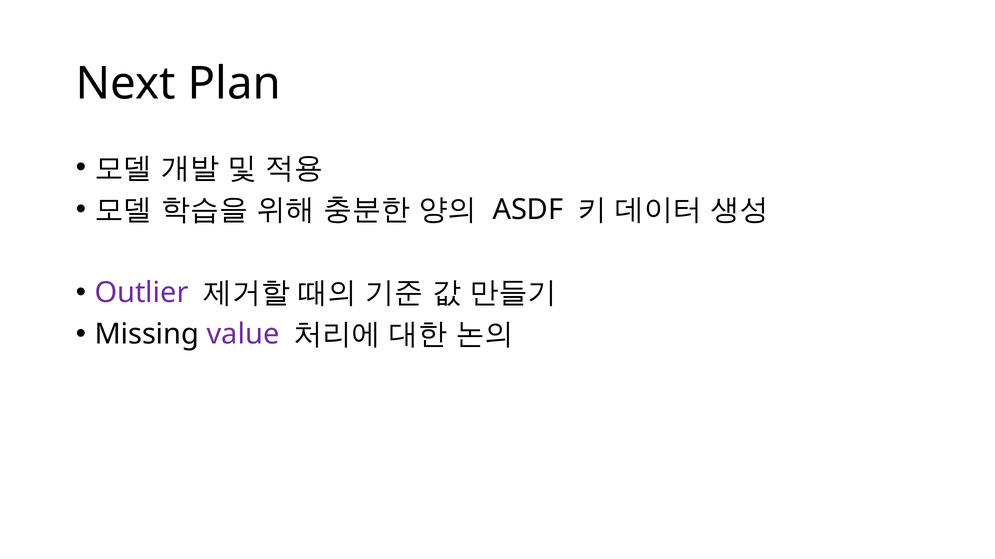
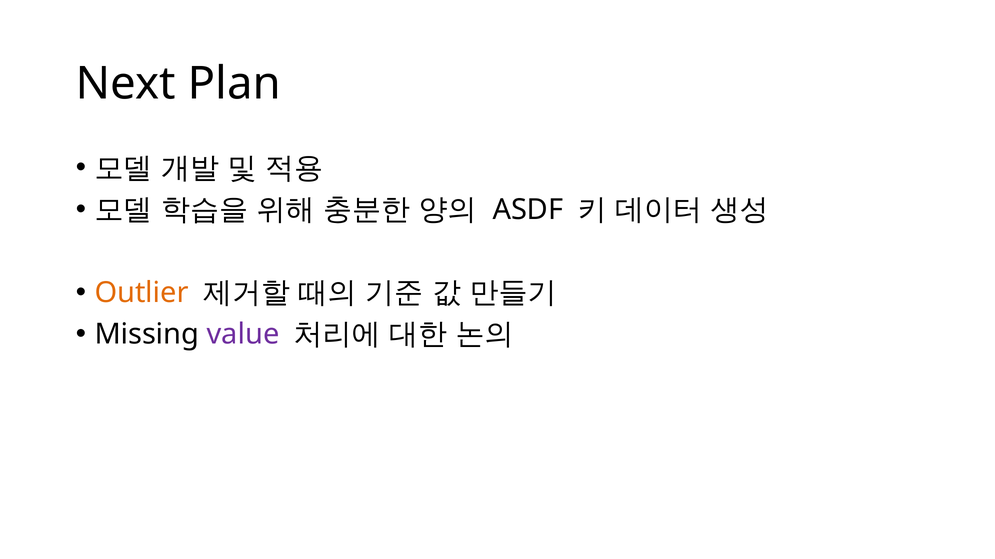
Outlier colour: purple -> orange
